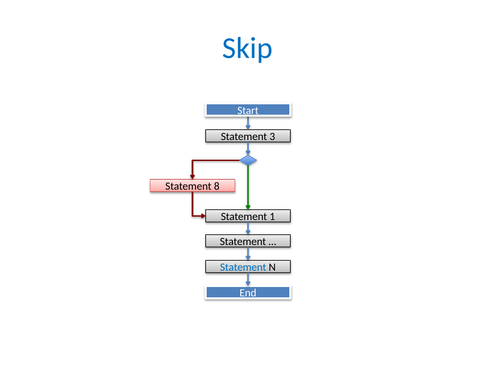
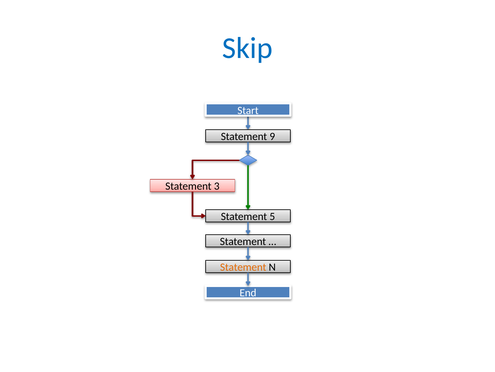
3: 3 -> 9
8: 8 -> 3
1: 1 -> 5
Statement at (243, 267) colour: blue -> orange
